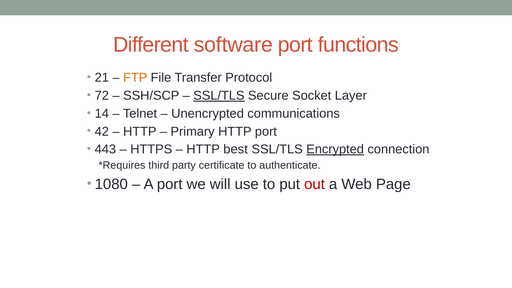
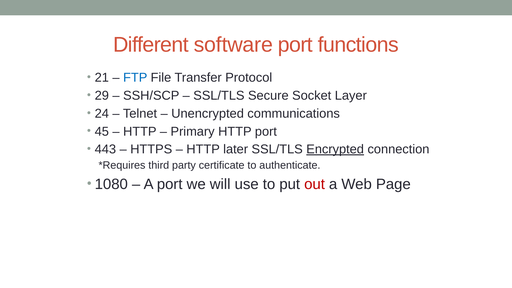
FTP colour: orange -> blue
72: 72 -> 29
SSL/TLS at (219, 96) underline: present -> none
14: 14 -> 24
42: 42 -> 45
best: best -> later
